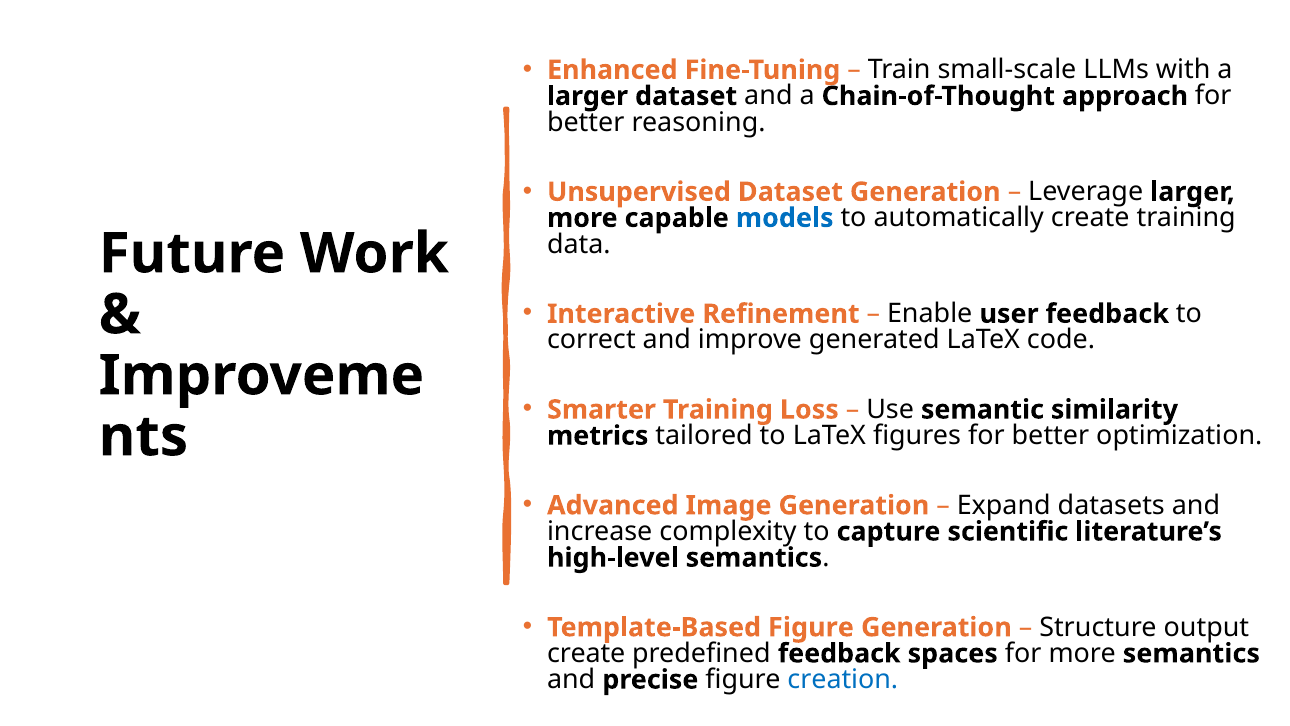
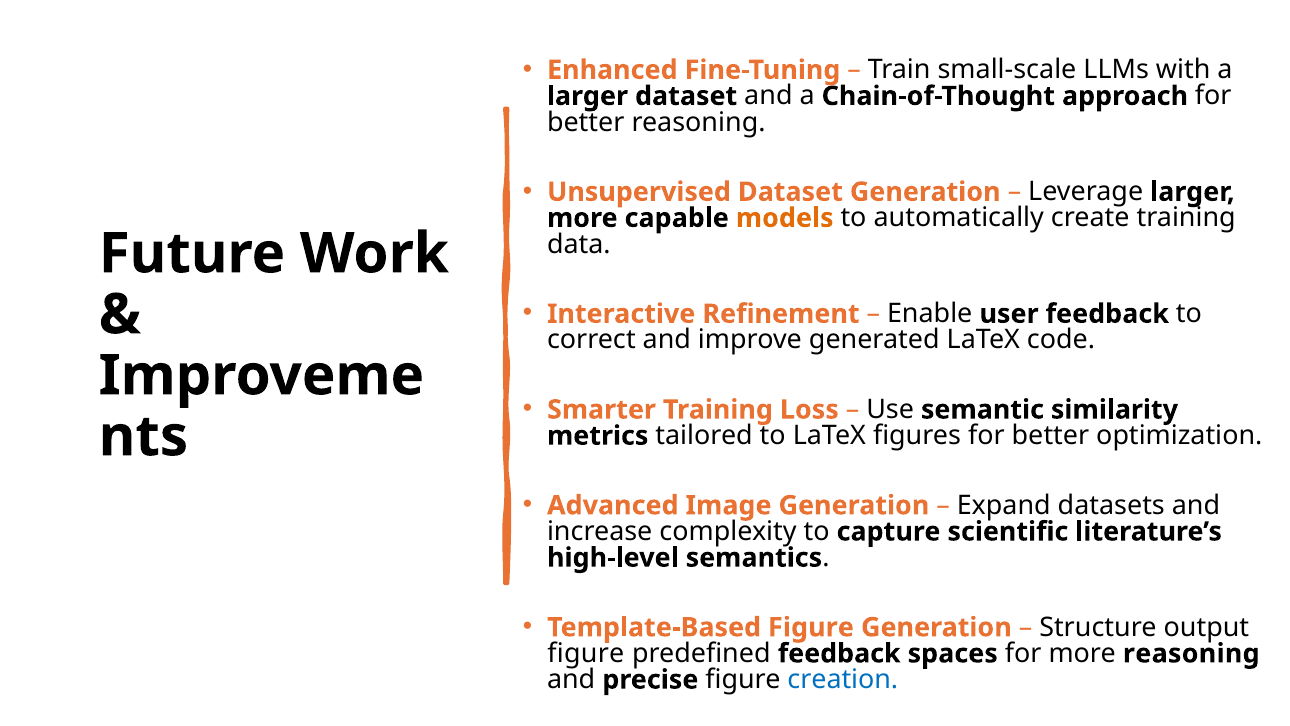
models colour: blue -> orange
create at (586, 653): create -> figure
more semantics: semantics -> reasoning
